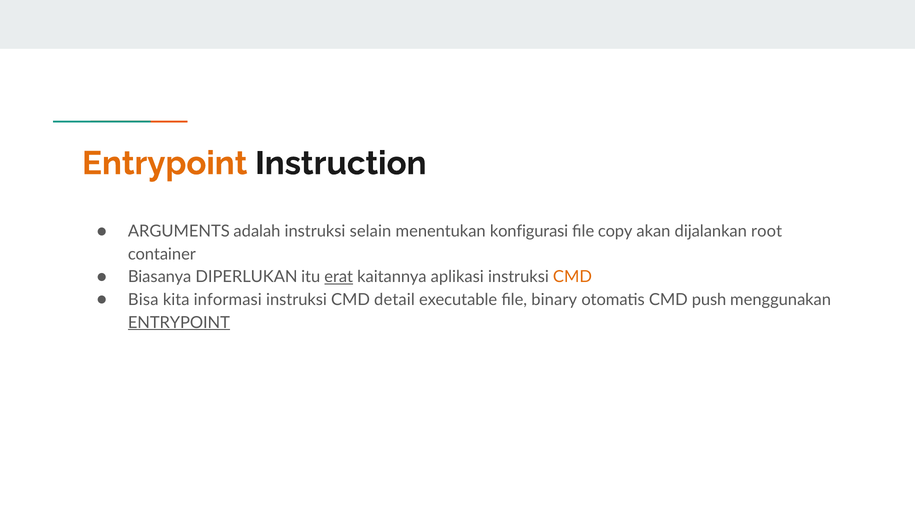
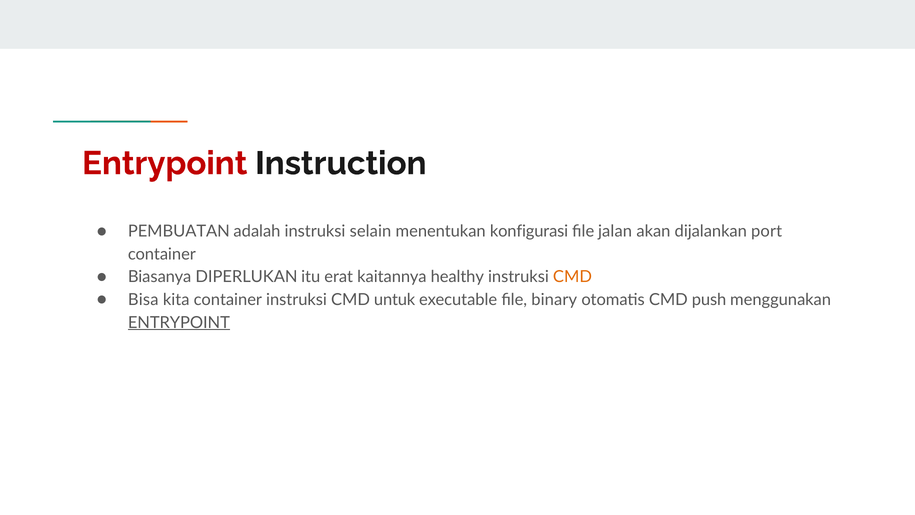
Entrypoint at (165, 163) colour: orange -> red
ARGUMENTS: ARGUMENTS -> PEMBUATAN
copy: copy -> jalan
root: root -> port
erat underline: present -> none
aplikasi: aplikasi -> healthy
kita informasi: informasi -> container
detail: detail -> untuk
